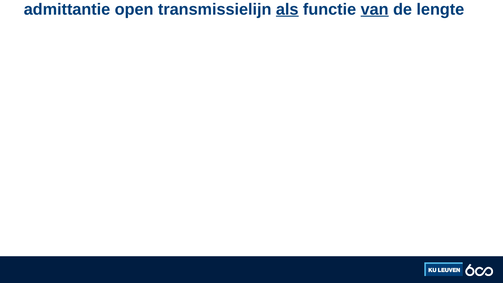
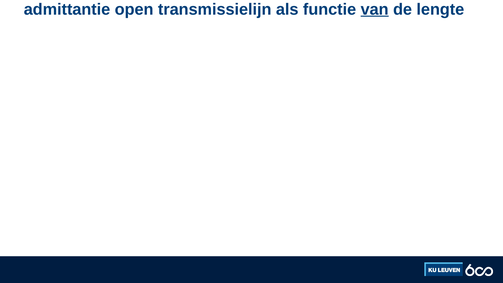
als underline: present -> none
